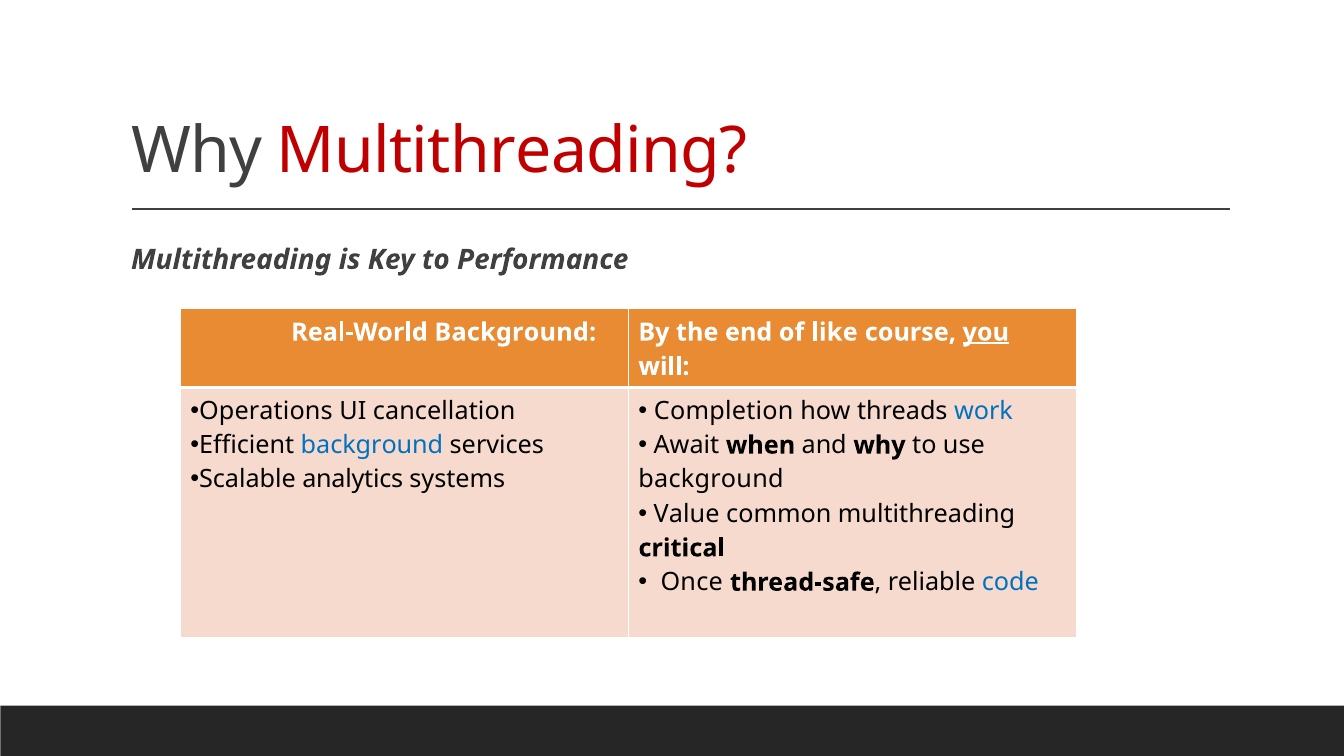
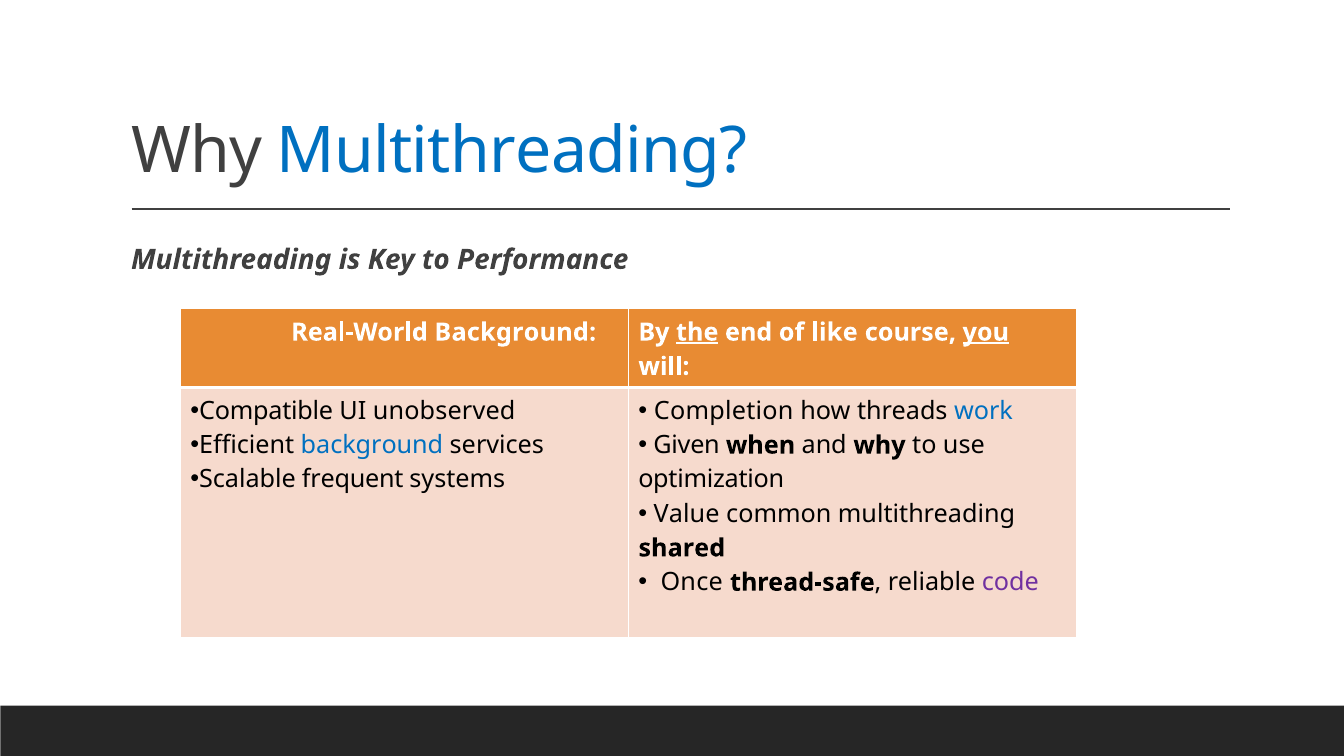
Multithreading at (512, 151) colour: red -> blue
the underline: none -> present
Operations: Operations -> Compatible
cancellation: cancellation -> unobserved
Await: Await -> Given
analytics: analytics -> frequent
background at (711, 480): background -> optimization
critical: critical -> shared
code colour: blue -> purple
